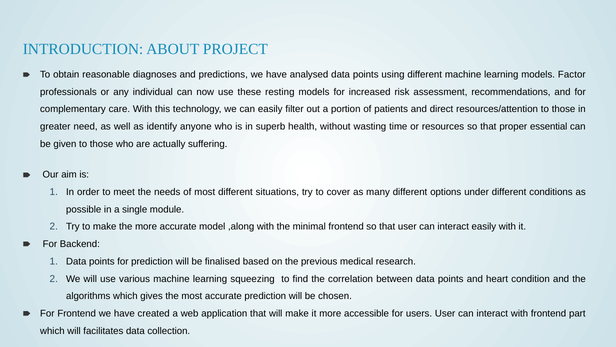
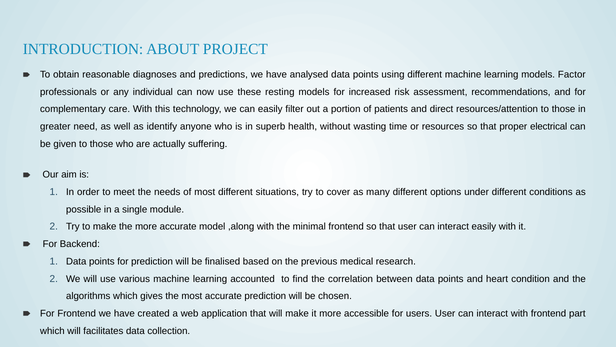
essential: essential -> electrical
squeezing: squeezing -> accounted
